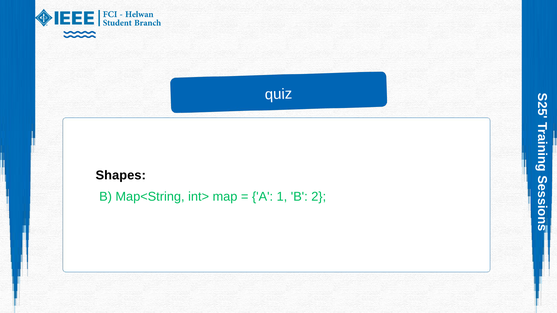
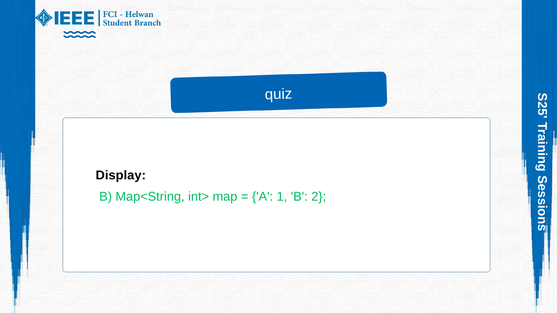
Shapes: Shapes -> Display
